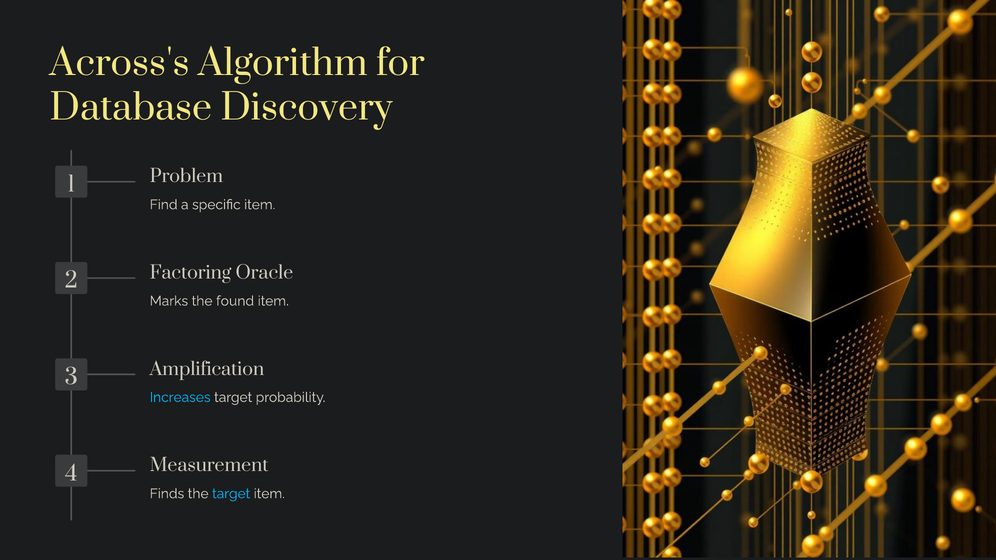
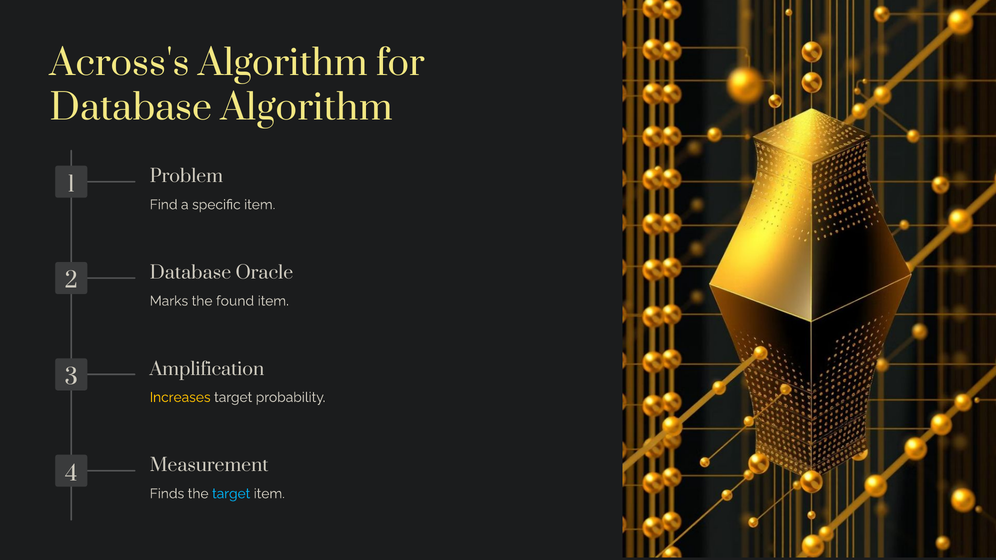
Database Discovery: Discovery -> Algorithm
2 Factoring: Factoring -> Database
Increases colour: light blue -> yellow
